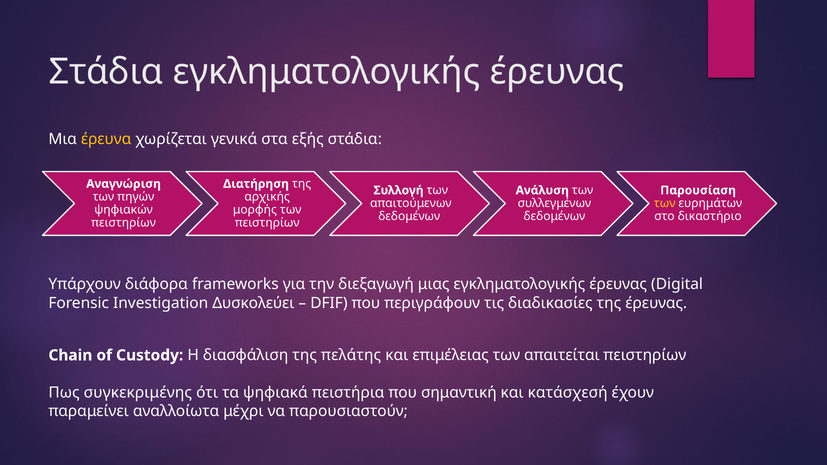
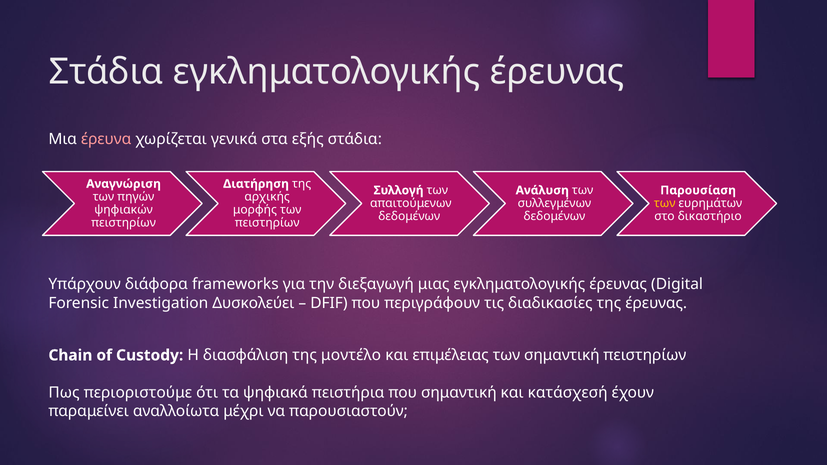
έρευνα colour: yellow -> pink
πελάτης: πελάτης -> μοντέλο
των απαιτείται: απαιτείται -> σημαντική
συγκεκριμένης: συγκεκριμένης -> περιοριστούμε
